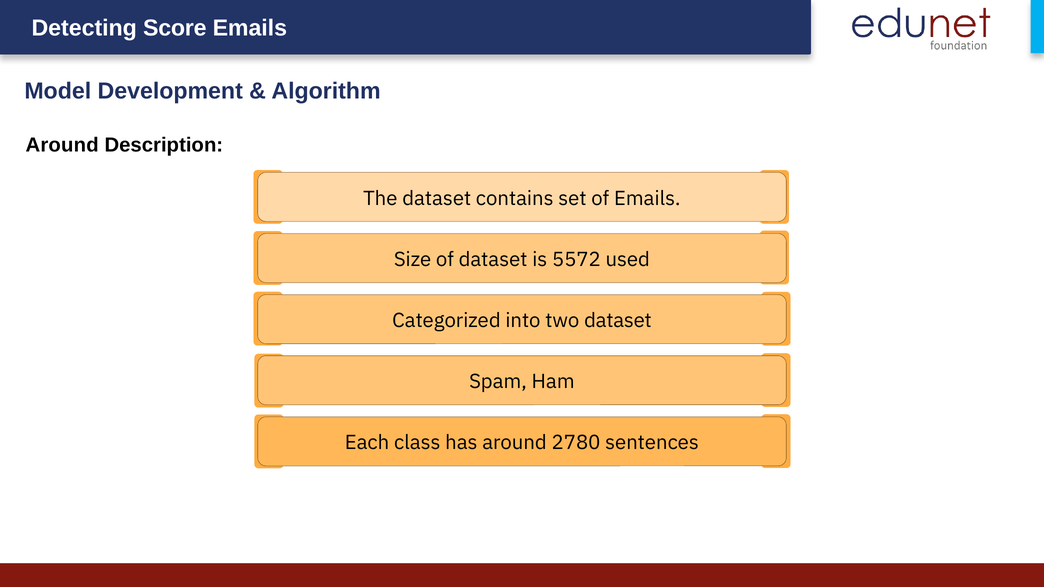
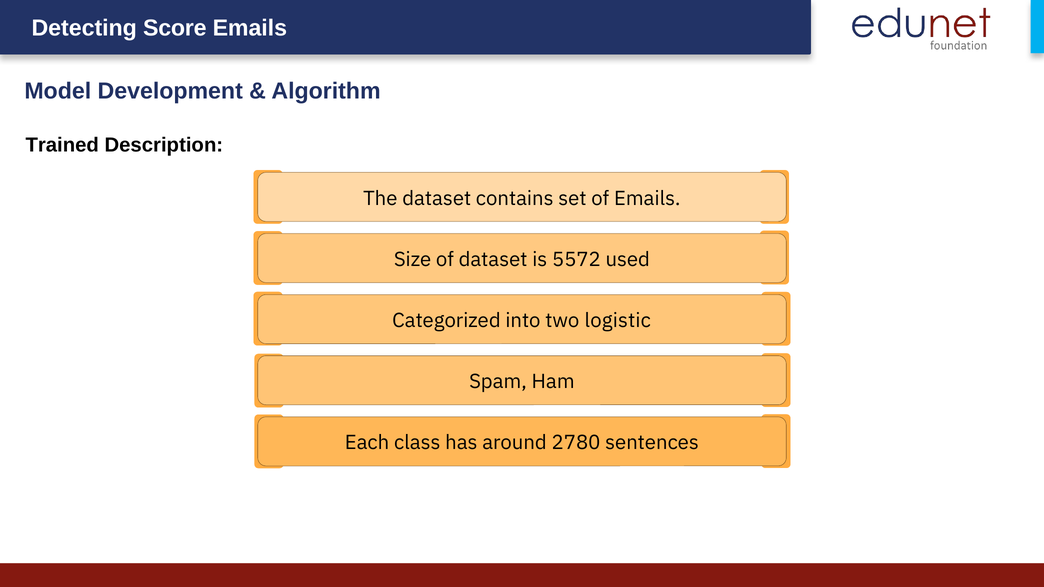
Around at (62, 145): Around -> Trained
two dataset: dataset -> logistic
